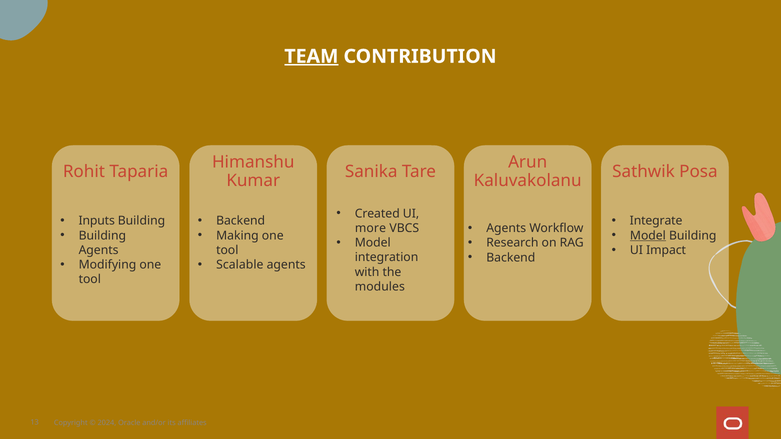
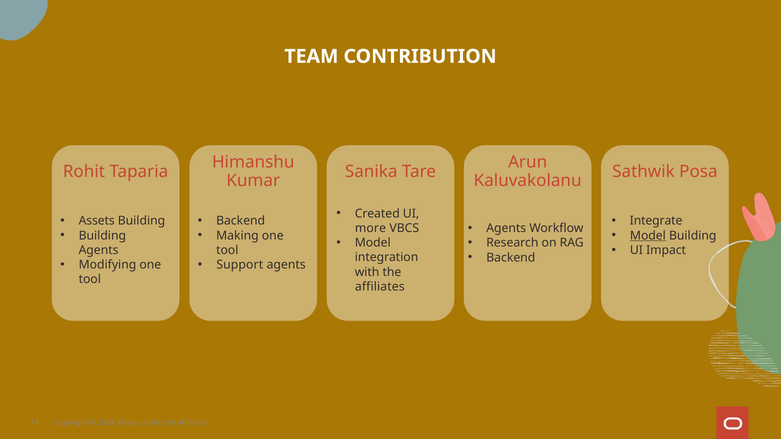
TEAM underline: present -> none
Inputs: Inputs -> Assets
Scalable: Scalable -> Support
modules at (380, 287): modules -> affiliates
